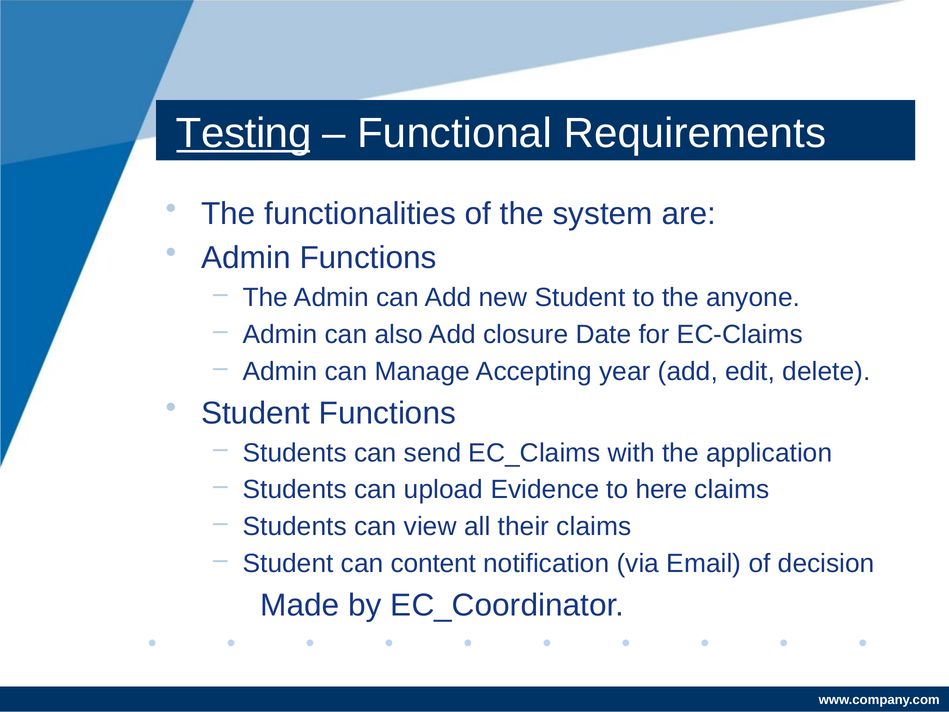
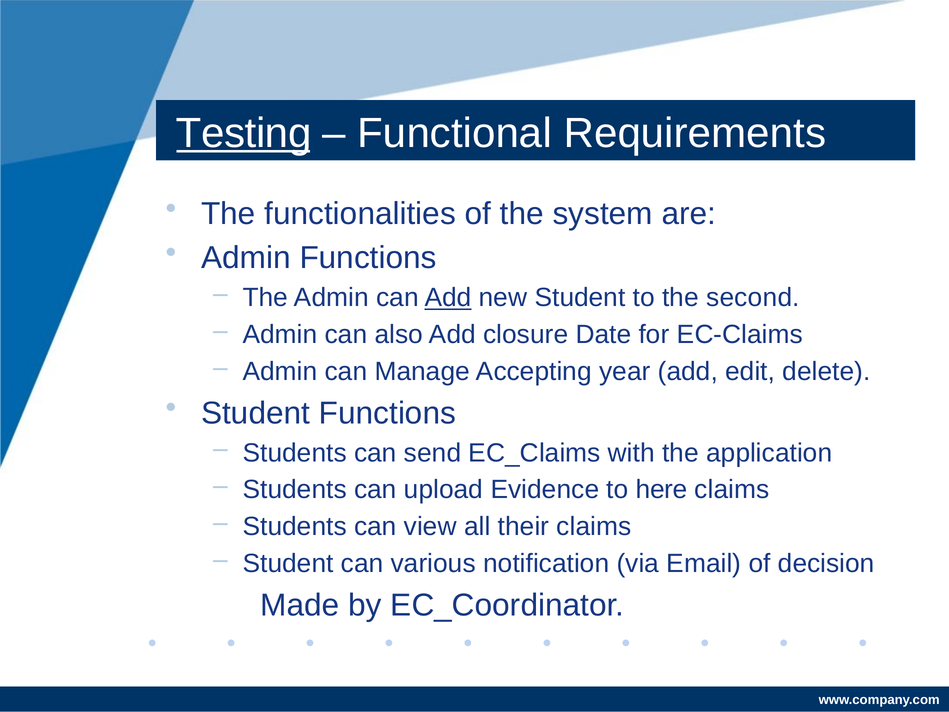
Add at (448, 298) underline: none -> present
anyone: anyone -> second
content: content -> various
